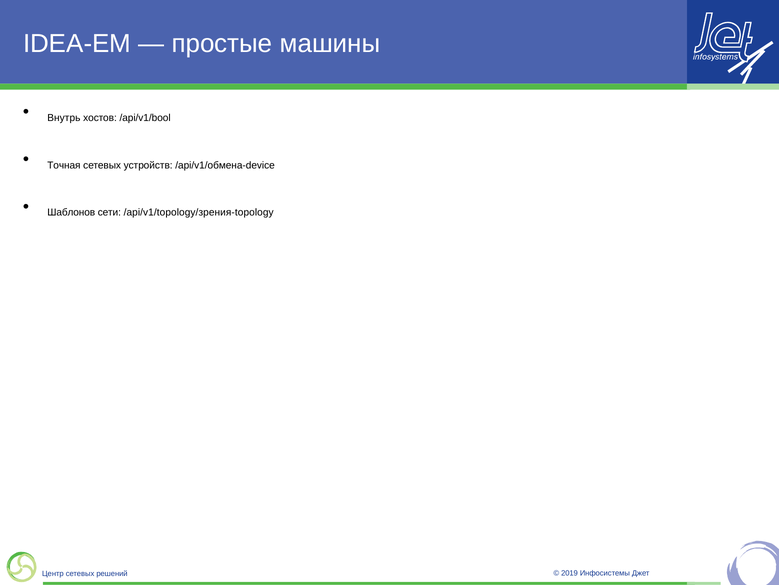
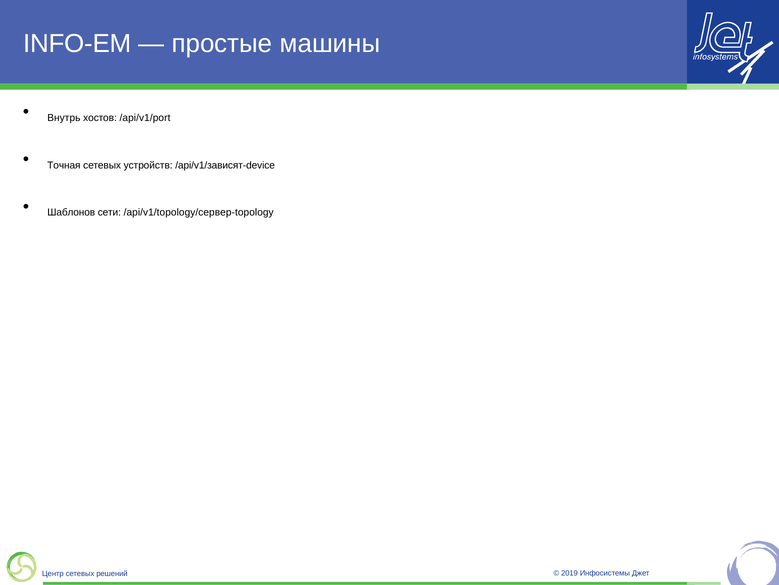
IDEA-EM: IDEA-EM -> INFO-EM
/api/v1/bool: /api/v1/bool -> /api/v1/port
/api/v1/обмена-device: /api/v1/обмена-device -> /api/v1/зависят-device
/api/v1/topology/зрения-topology: /api/v1/topology/зрения-topology -> /api/v1/topology/сервер-topology
